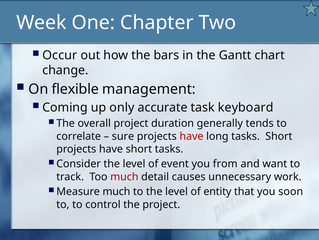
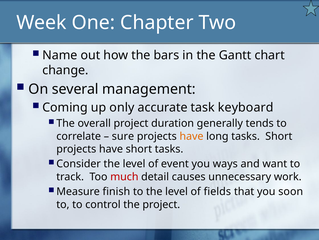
Occur: Occur -> Name
flexible: flexible -> several
have at (192, 136) colour: red -> orange
from: from -> ways
Measure much: much -> finish
entity: entity -> fields
